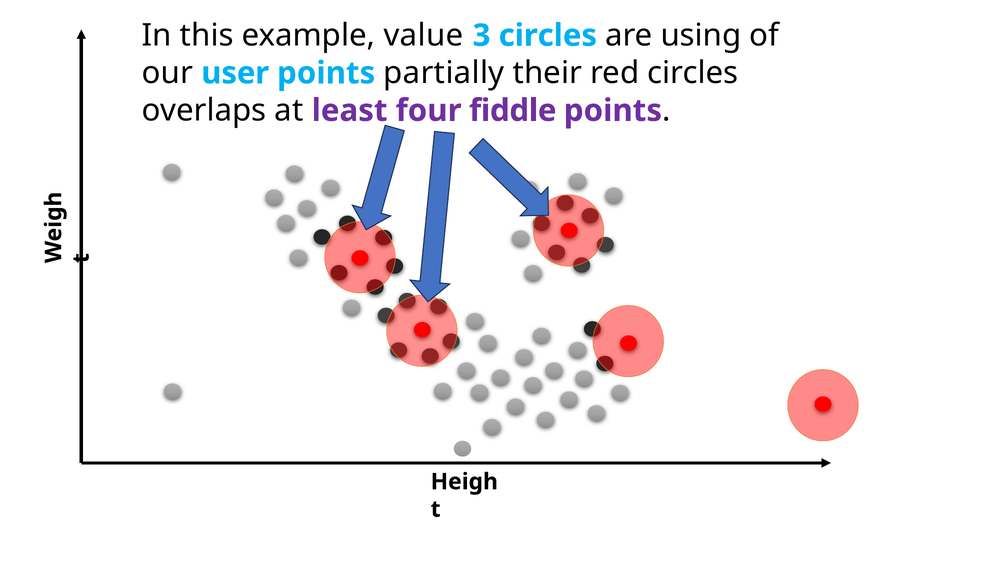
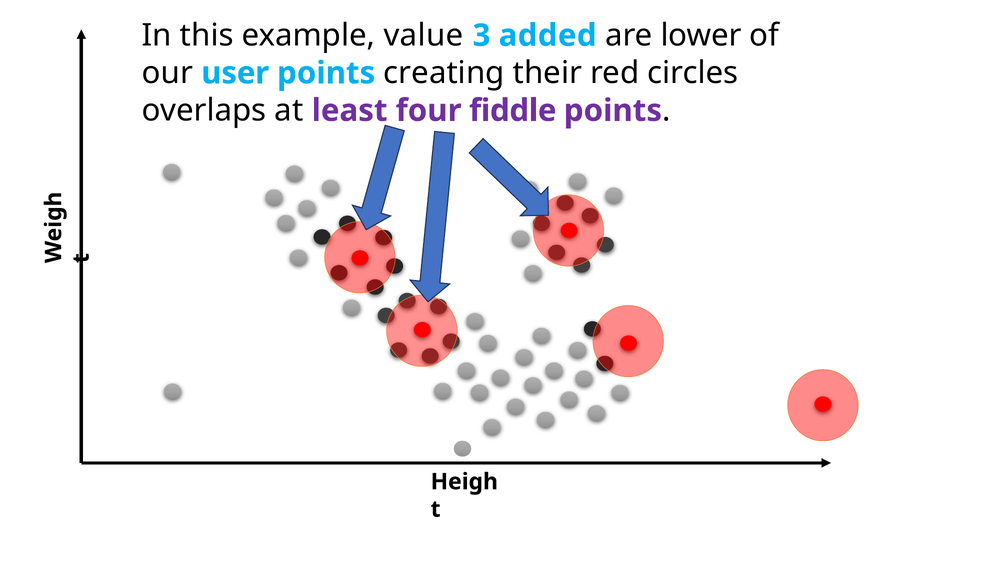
3 circles: circles -> added
using: using -> lower
partially: partially -> creating
